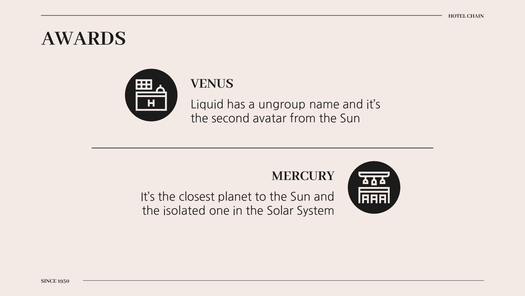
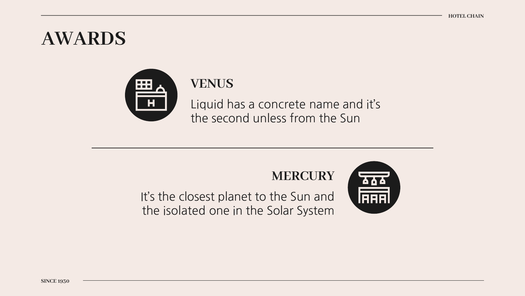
ungroup: ungroup -> concrete
avatar: avatar -> unless
